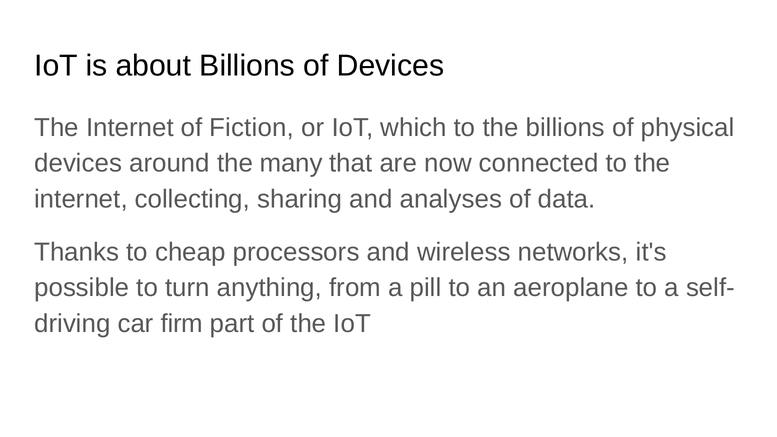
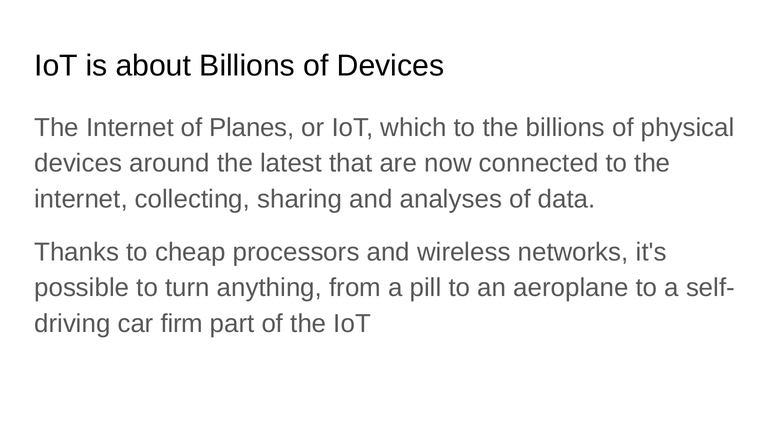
Fiction: Fiction -> Planes
many: many -> latest
